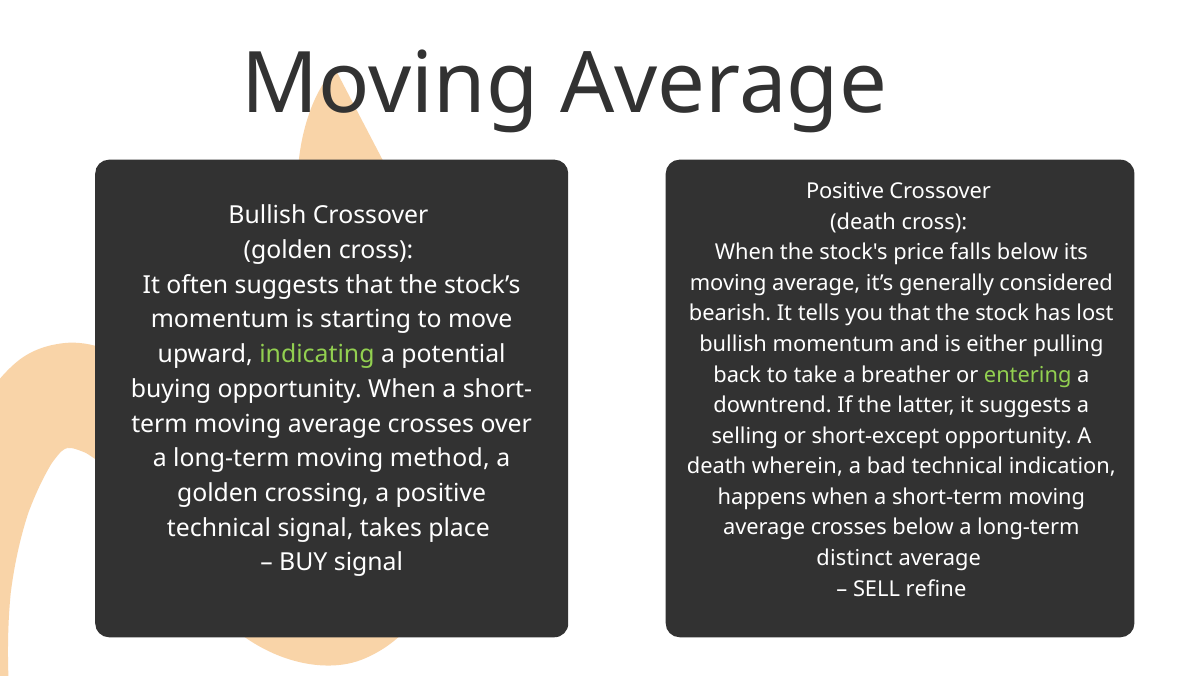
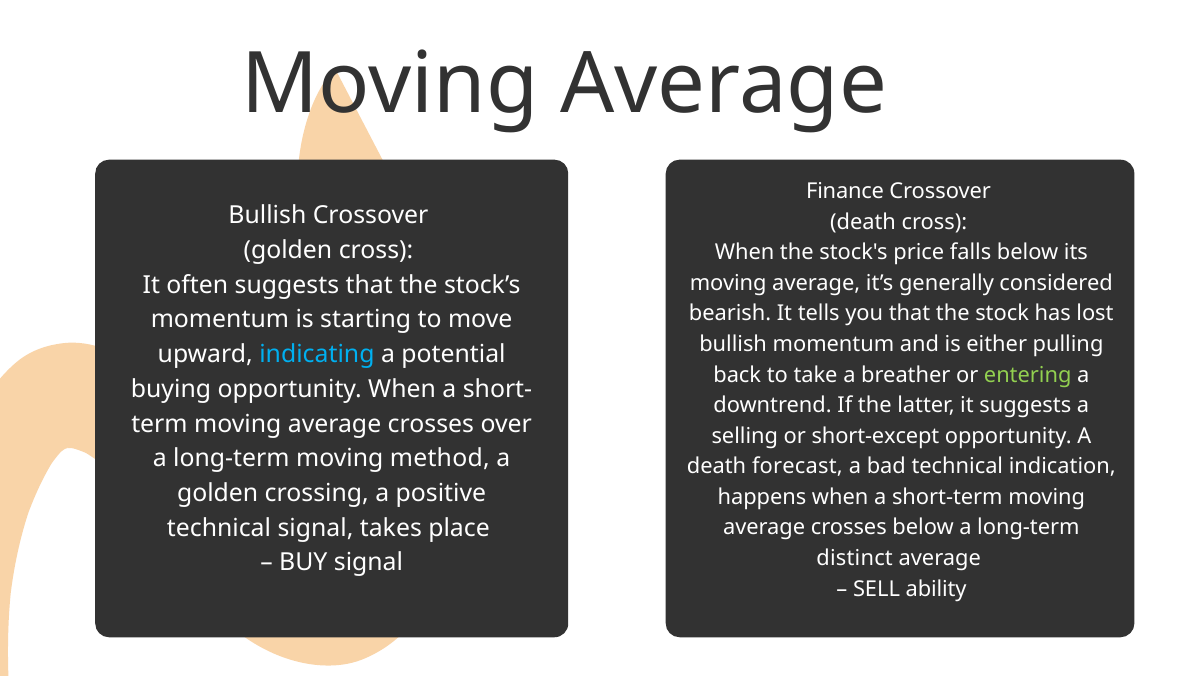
Positive at (845, 192): Positive -> Finance
indicating colour: light green -> light blue
wherein: wherein -> forecast
refine: refine -> ability
